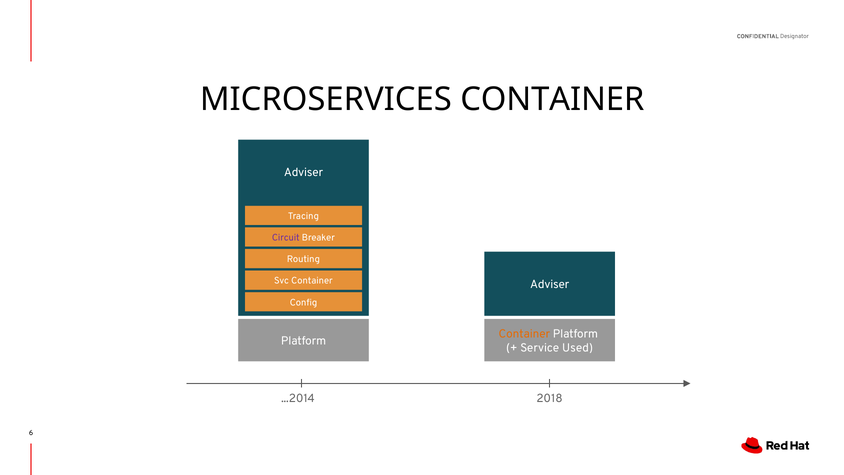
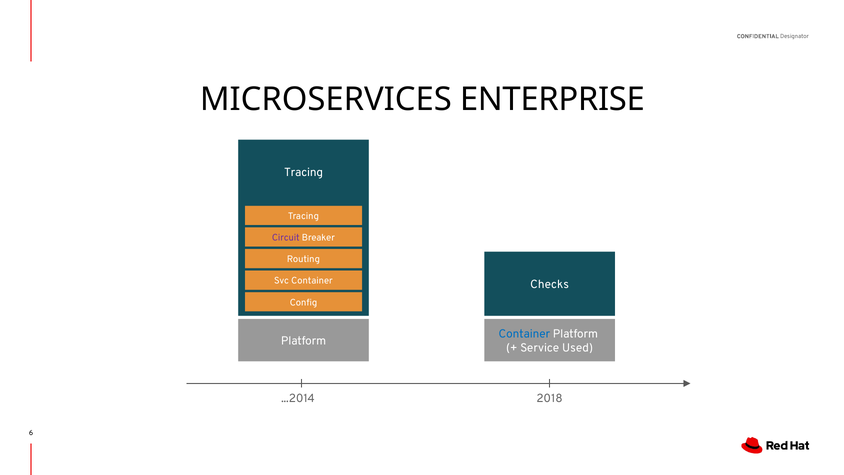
MICROSERVICES CONTAINER: CONTAINER -> ENTERPRISE
Adviser at (304, 172): Adviser -> Tracing
Adviser at (550, 284): Adviser -> Checks
Container at (524, 334) colour: orange -> blue
